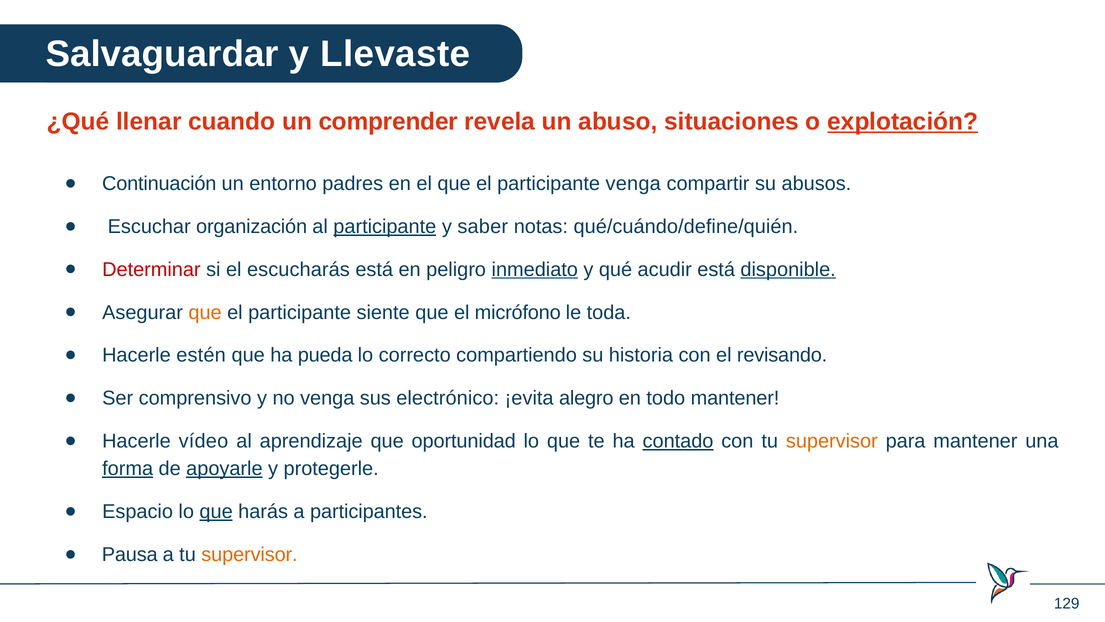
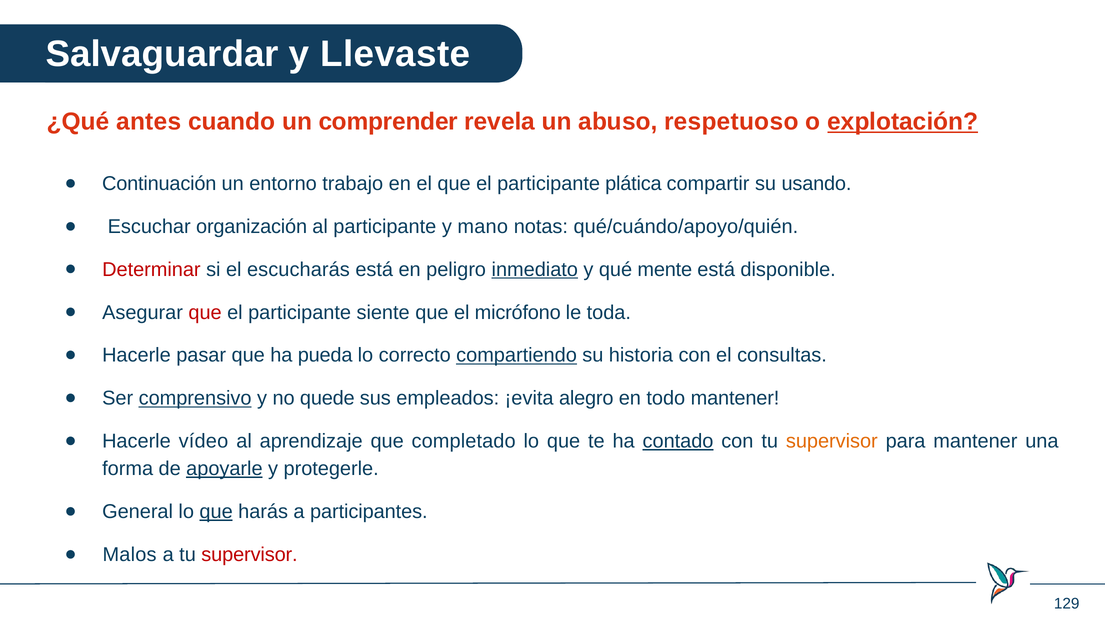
llenar: llenar -> antes
situaciones: situaciones -> respetuoso
padres: padres -> trabajo
participante venga: venga -> plática
abusos: abusos -> usando
participante at (385, 226) underline: present -> none
saber: saber -> mano
qué/cuándo/define/quién: qué/cuándo/define/quién -> qué/cuándo/apoyo/quién
acudir: acudir -> mente
disponible underline: present -> none
que at (205, 312) colour: orange -> red
estén: estén -> pasar
compartiendo underline: none -> present
revisando: revisando -> consultas
comprensivo underline: none -> present
no venga: venga -> quede
electrónico: electrónico -> empleados
oportunidad: oportunidad -> completado
forma underline: present -> none
Espacio: Espacio -> General
Pausa: Pausa -> Malos
supervisor at (250, 554) colour: orange -> red
